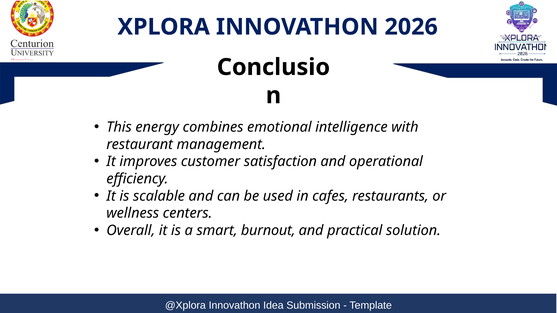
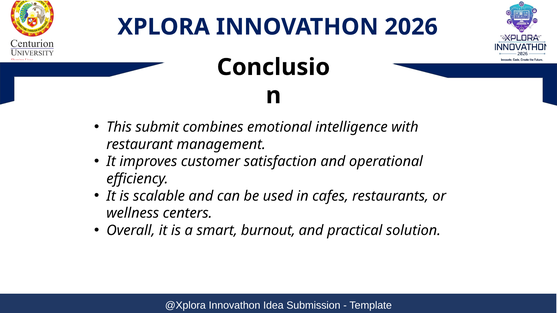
energy: energy -> submit
